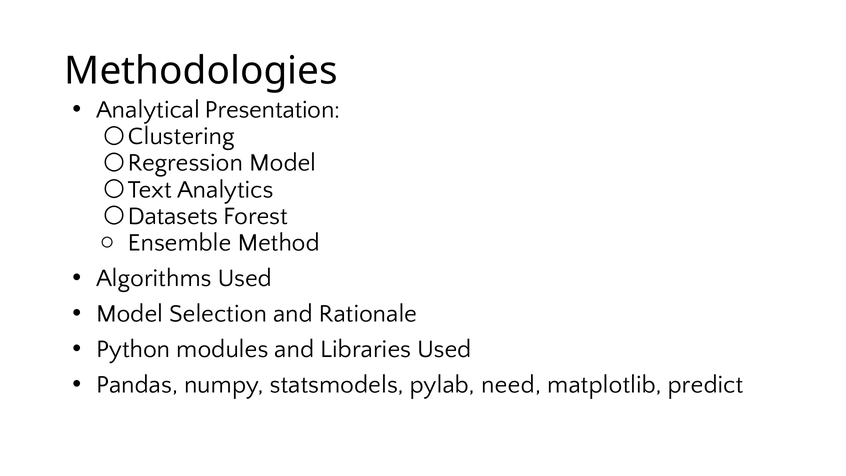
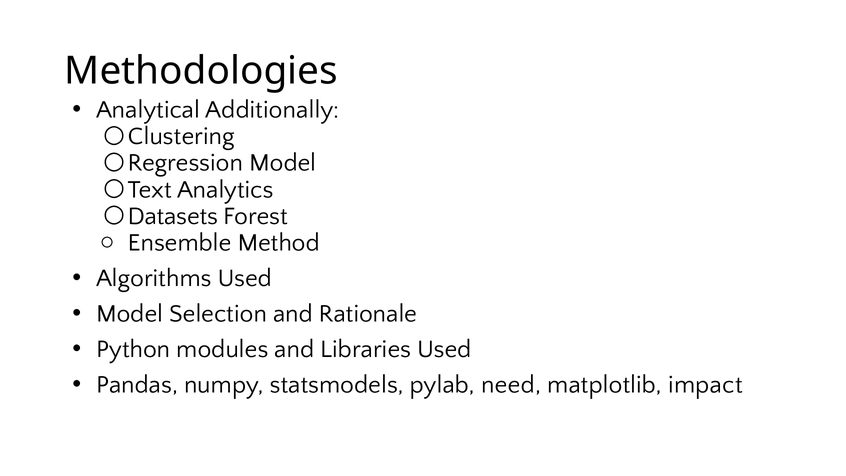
Presentation: Presentation -> Additionally
predict: predict -> impact
